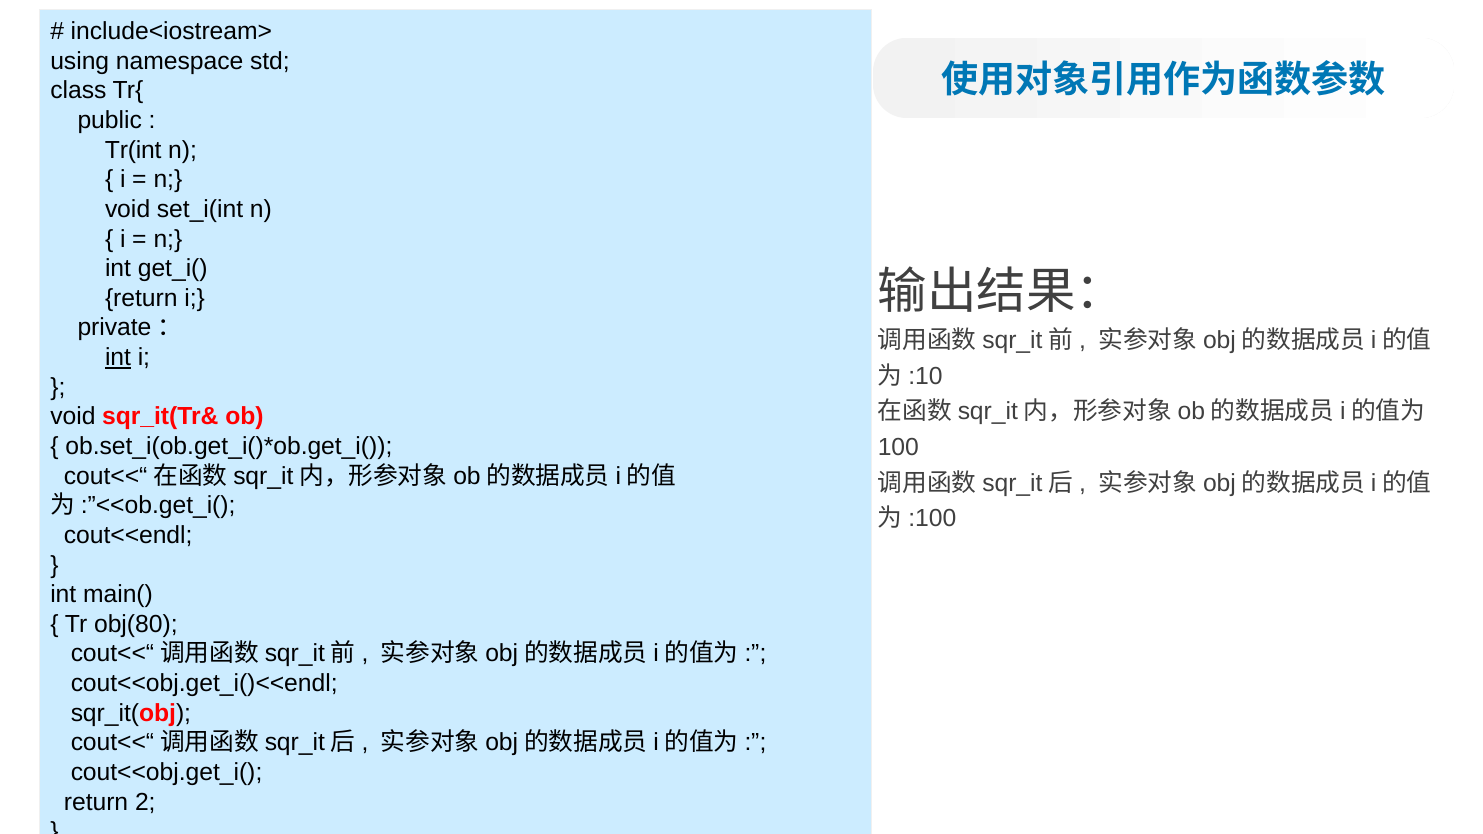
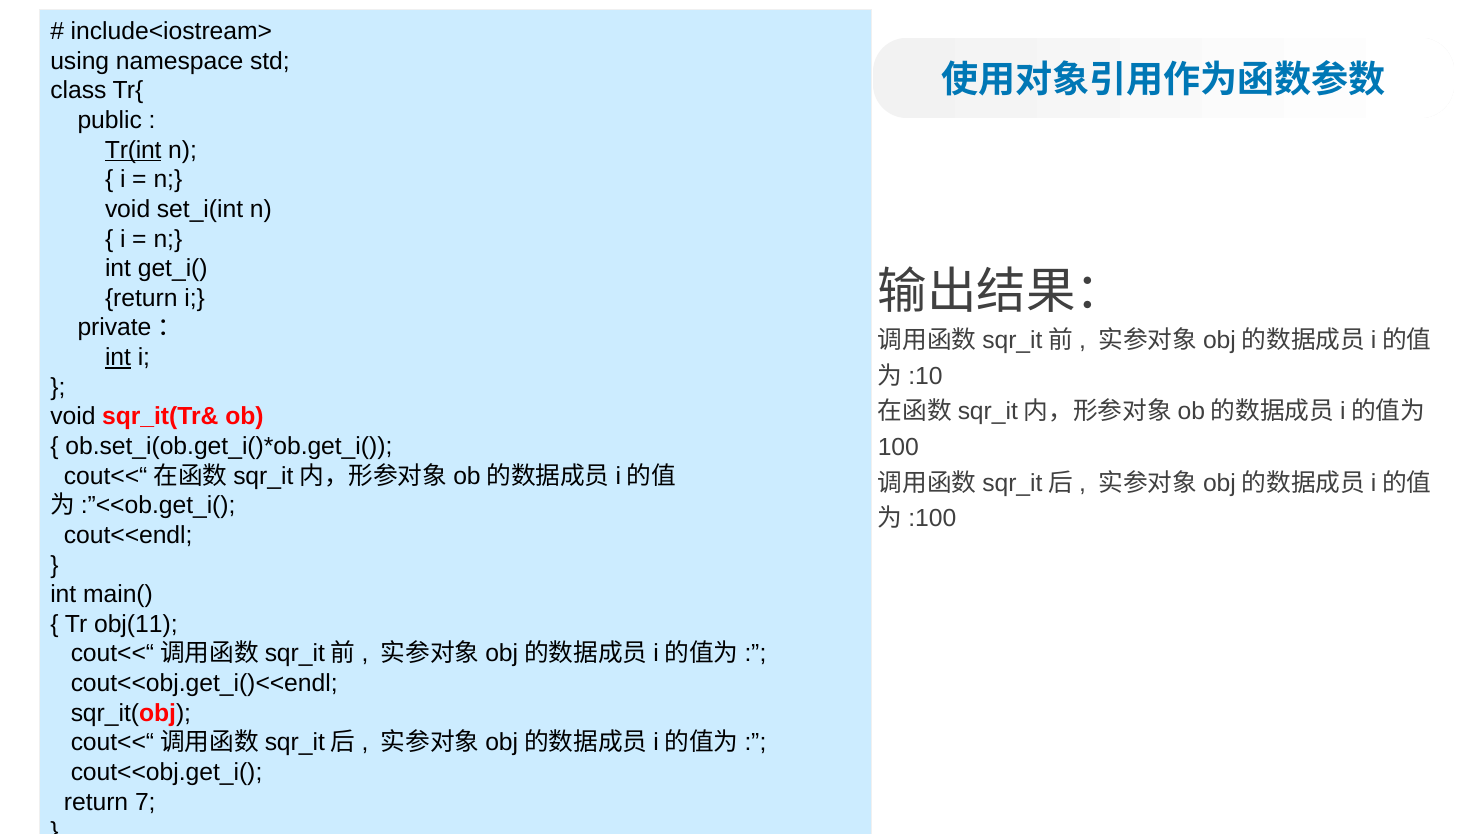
Tr(int underline: none -> present
obj(80: obj(80 -> obj(11
2: 2 -> 7
